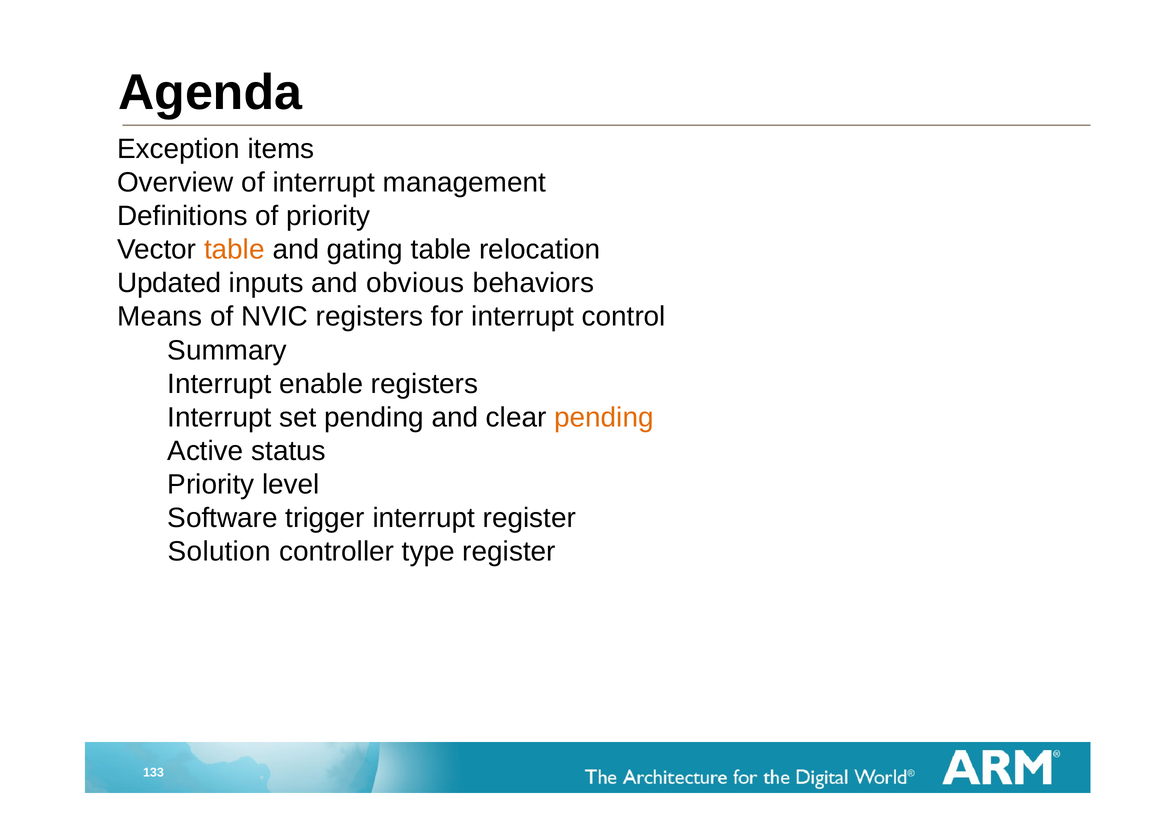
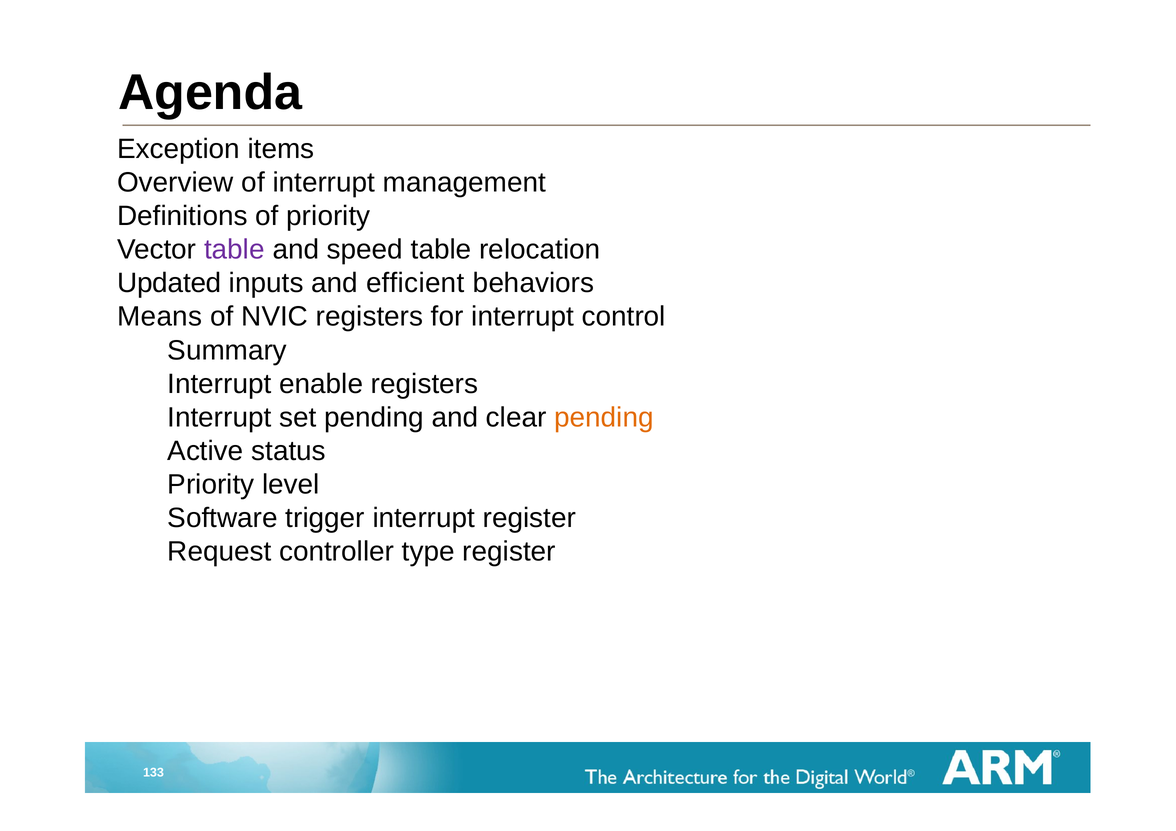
table at (234, 250) colour: orange -> purple
gating: gating -> speed
obvious: obvious -> efficient
Solution: Solution -> Request
